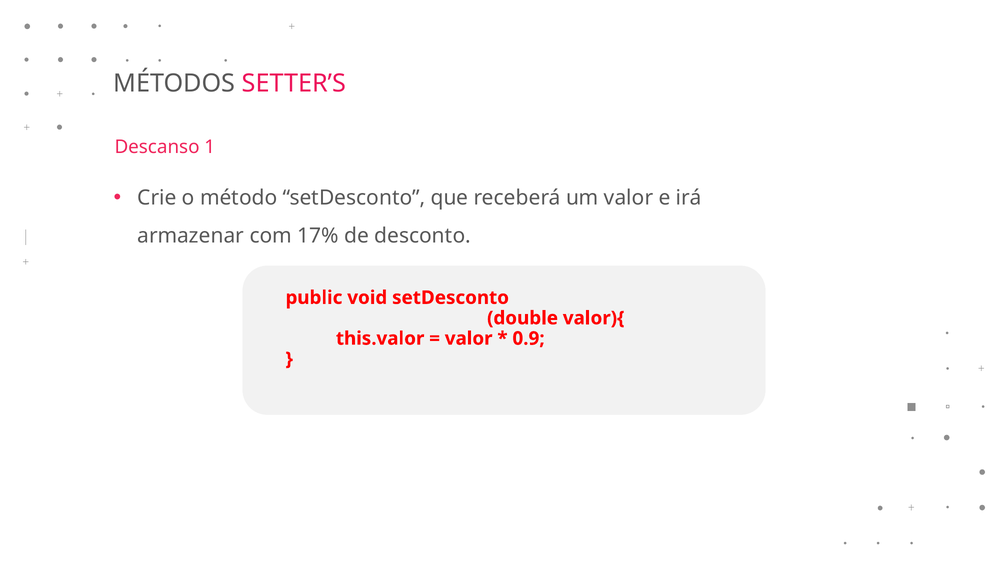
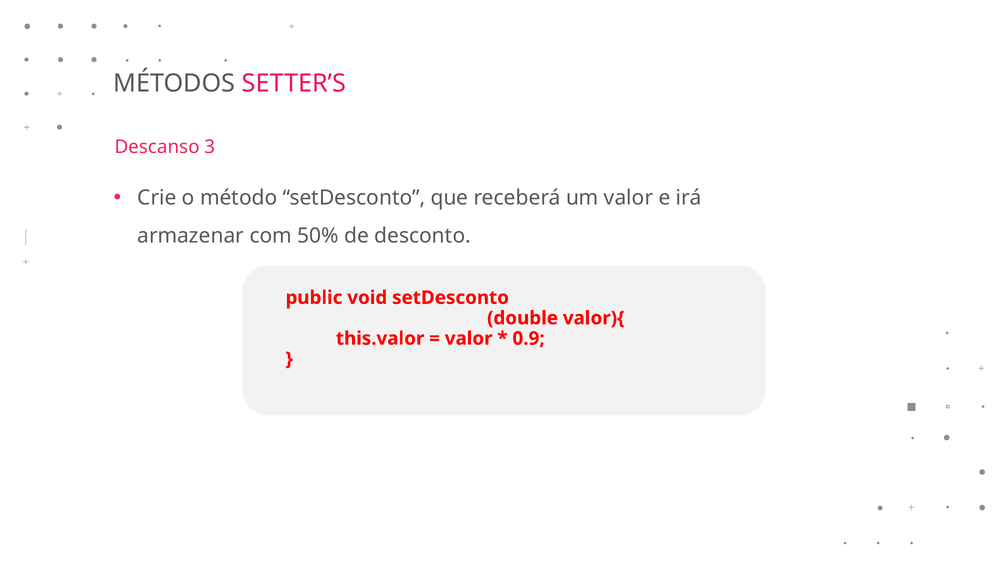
1: 1 -> 3
17%: 17% -> 50%
